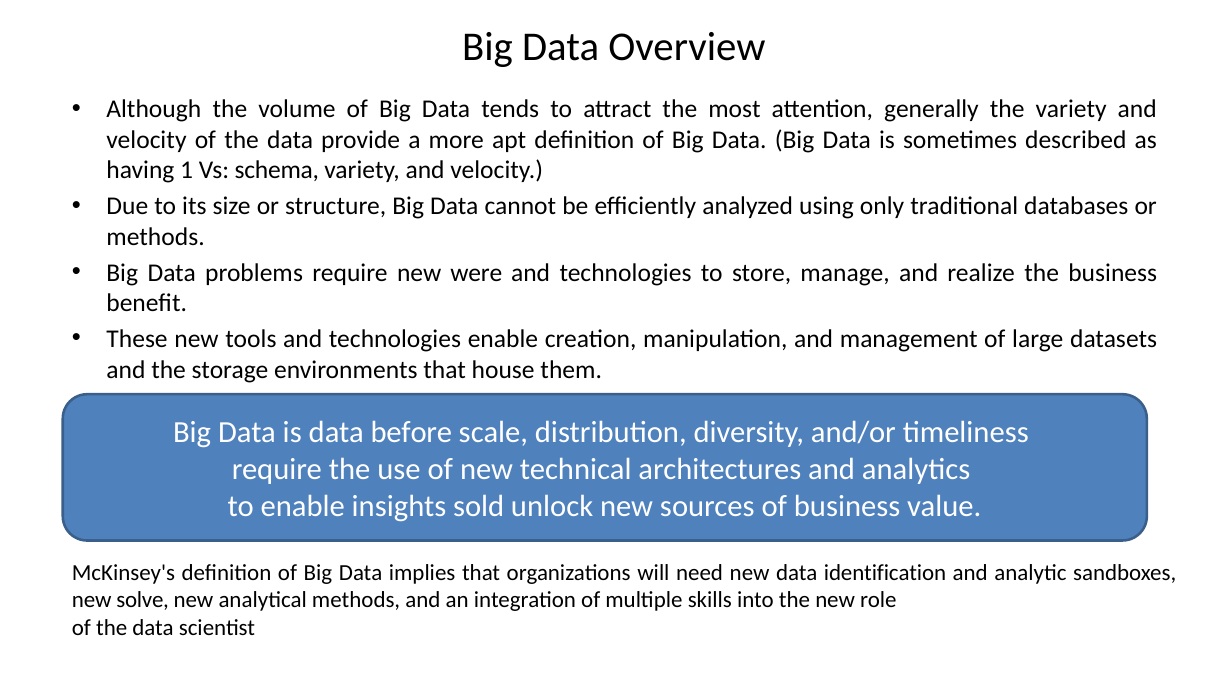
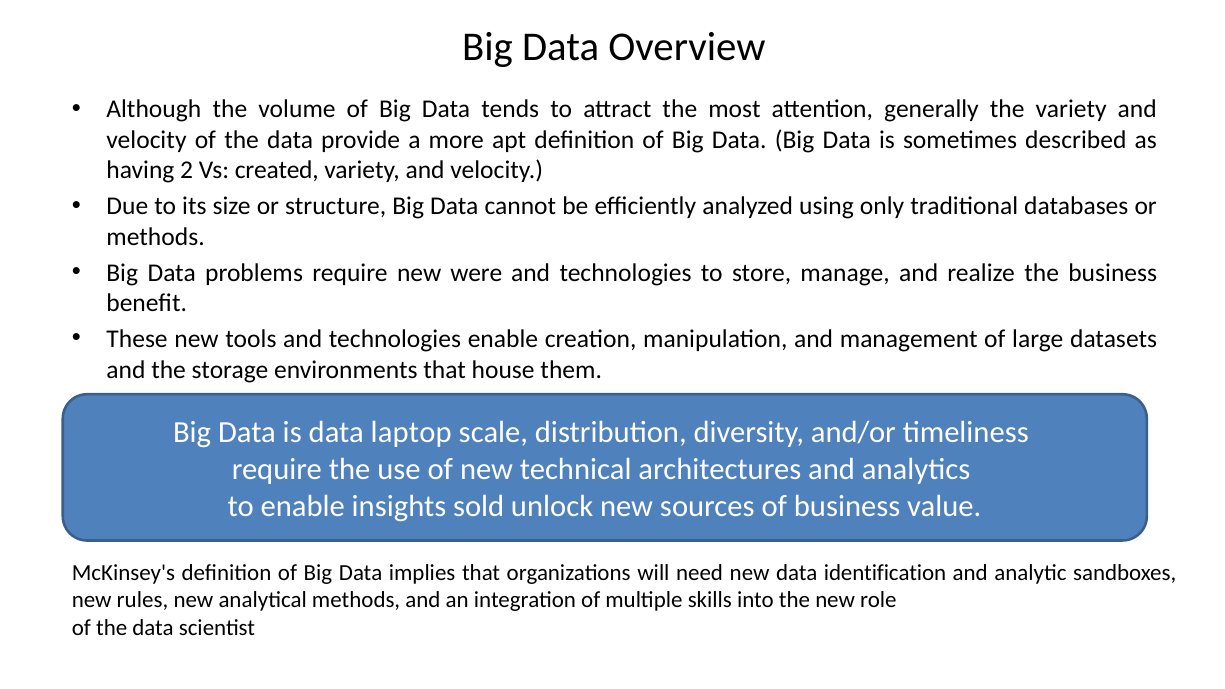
1: 1 -> 2
schema: schema -> created
before: before -> laptop
solve: solve -> rules
